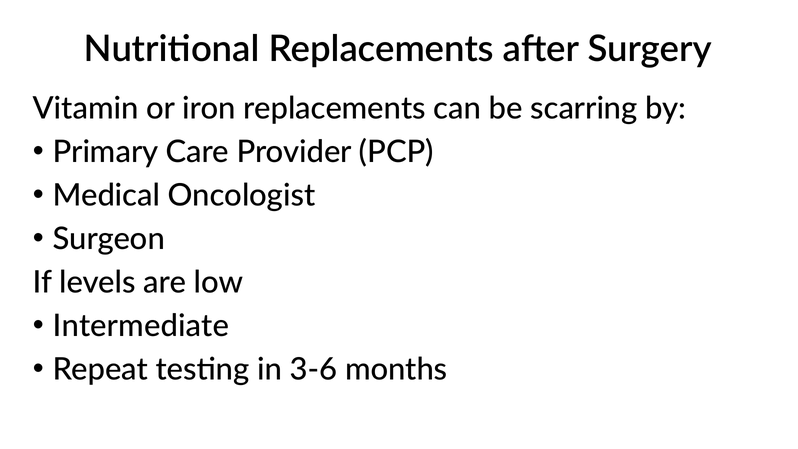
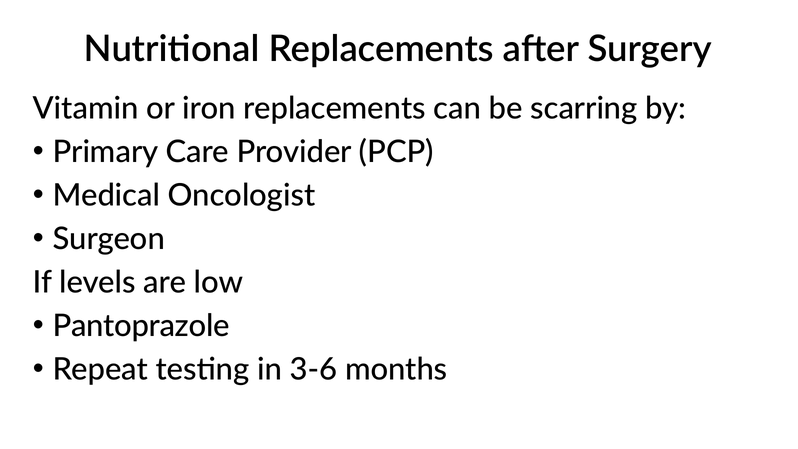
Intermediate: Intermediate -> Pantoprazole
